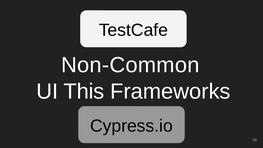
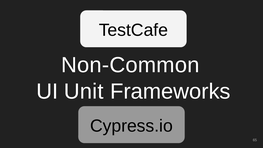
This: This -> Unit
